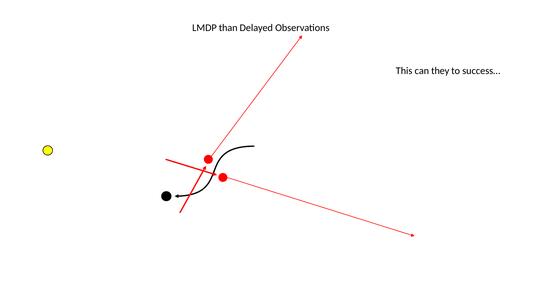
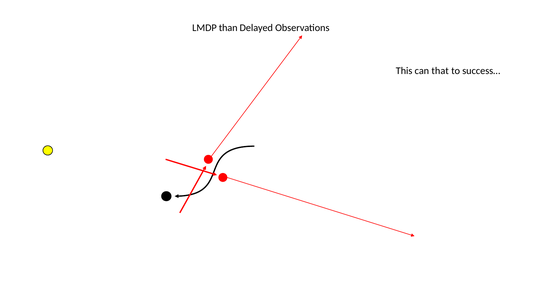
they: they -> that
